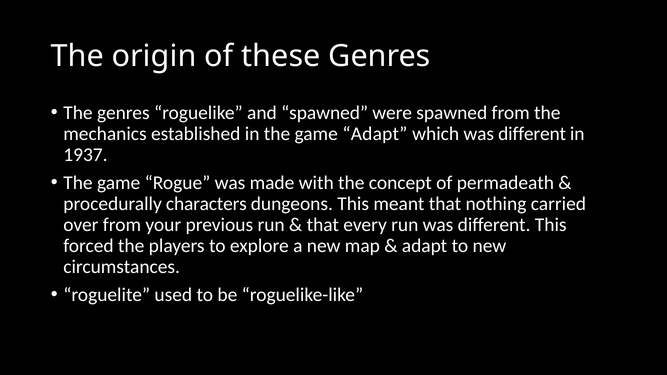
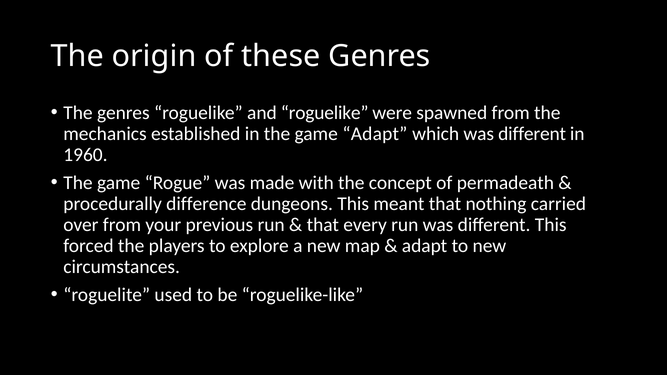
and spawned: spawned -> roguelike
1937: 1937 -> 1960
characters: characters -> difference
